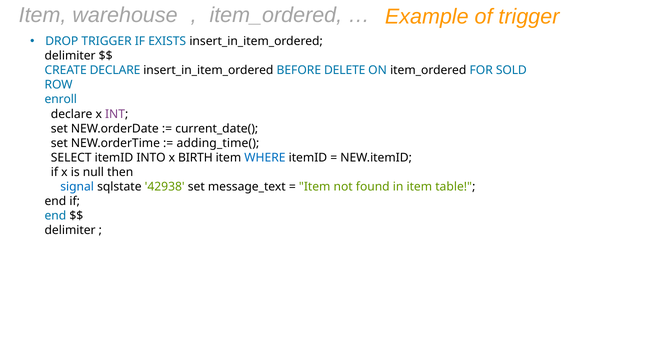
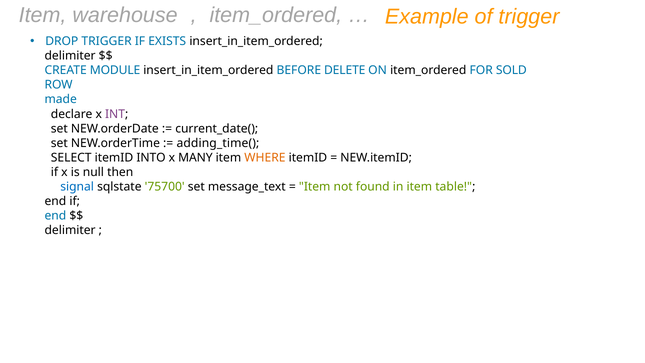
CREATE DECLARE: DECLARE -> MODULE
enroll: enroll -> made
BIRTH: BIRTH -> MANY
WHERE colour: blue -> orange
42938: 42938 -> 75700
